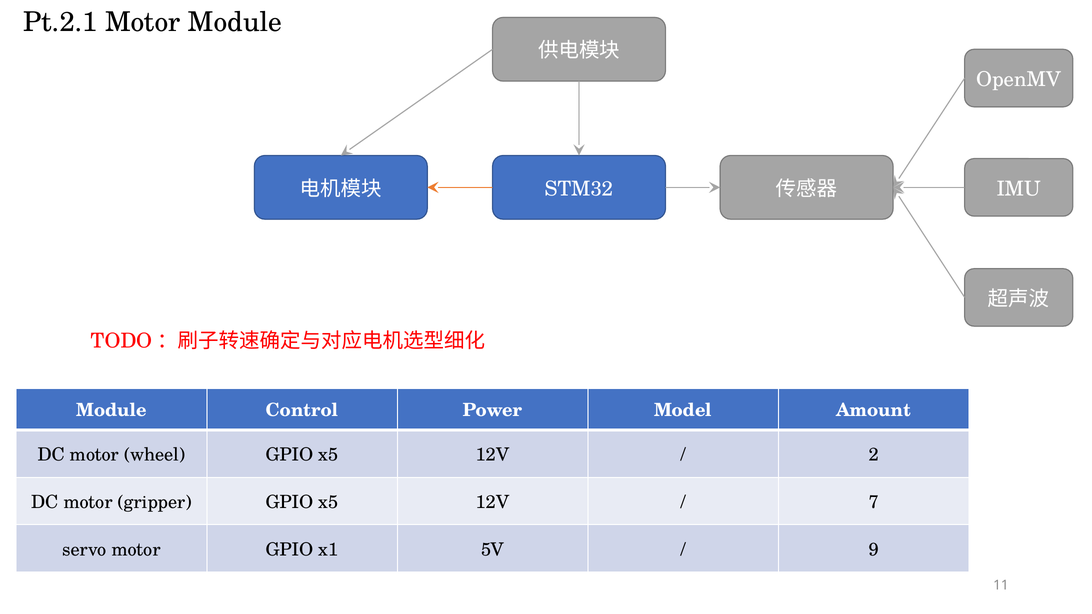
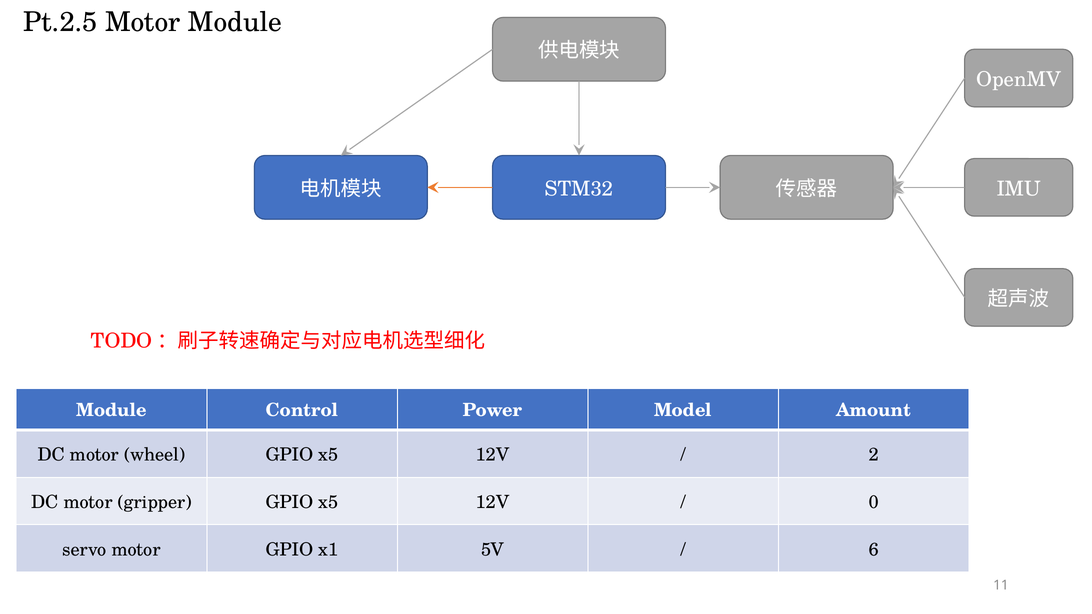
Pt.2.1: Pt.2.1 -> Pt.2.5
7: 7 -> 0
9: 9 -> 6
